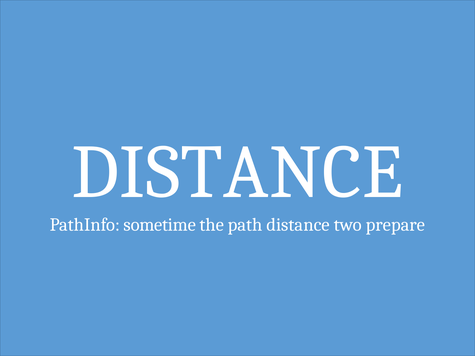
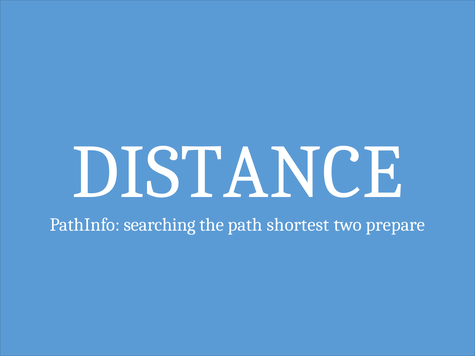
sometime: sometime -> searching
path distance: distance -> shortest
